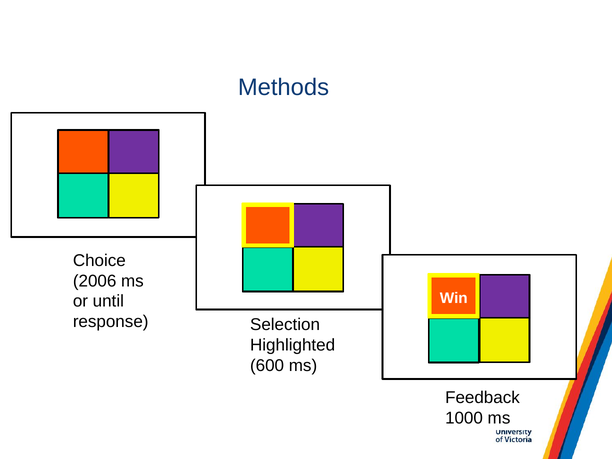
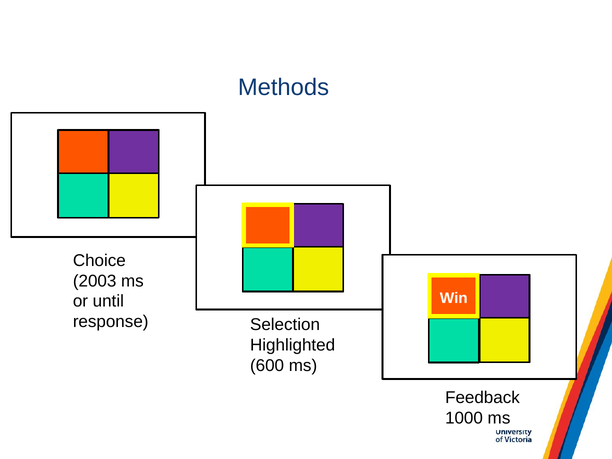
2006: 2006 -> 2003
